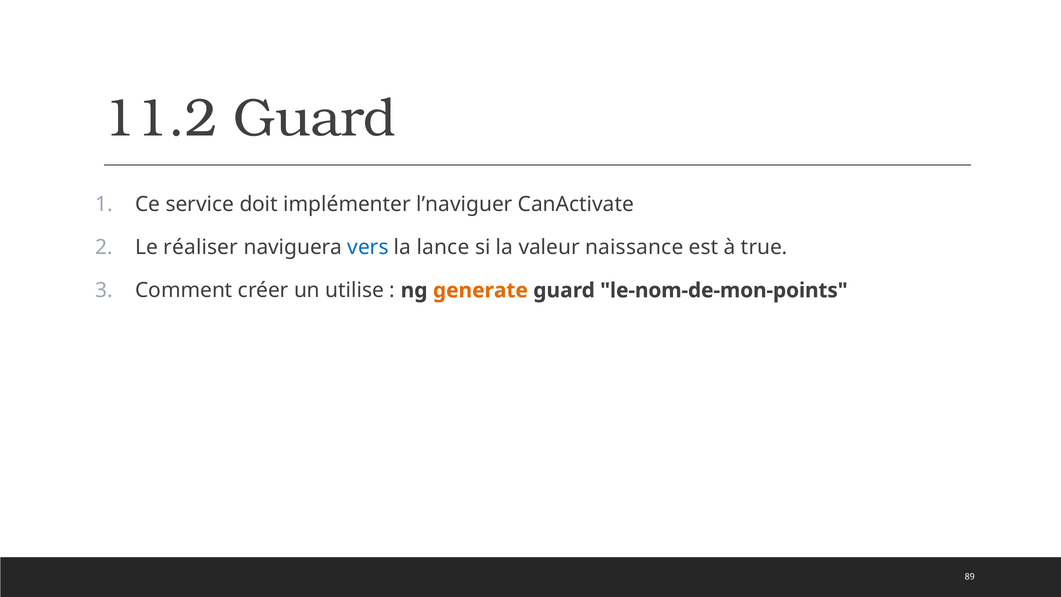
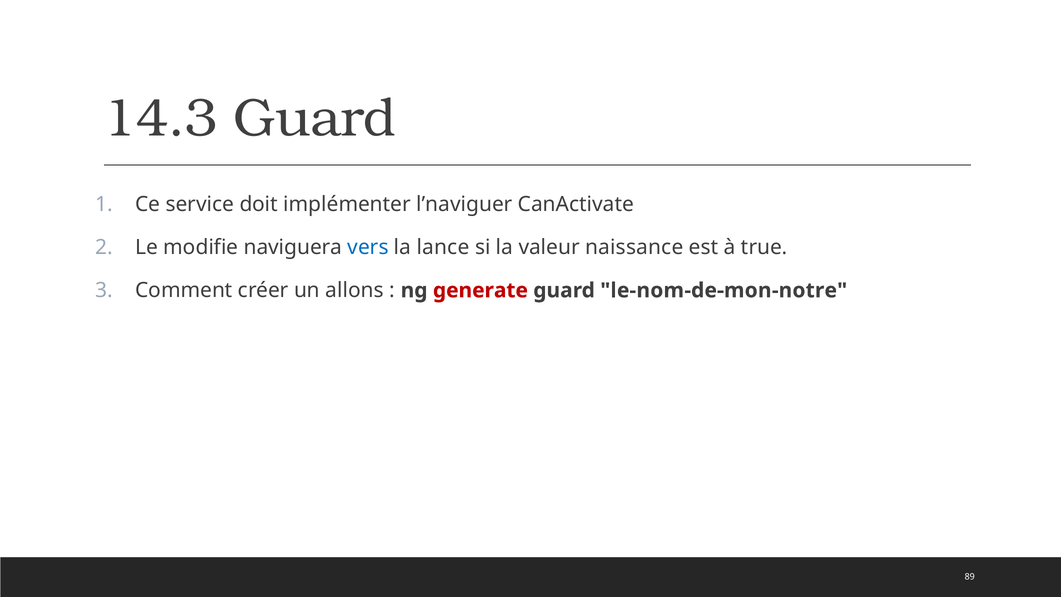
11.2: 11.2 -> 14.3
réaliser: réaliser -> modifie
utilise: utilise -> allons
generate colour: orange -> red
le-nom-de-mon-points: le-nom-de-mon-points -> le-nom-de-mon-notre
